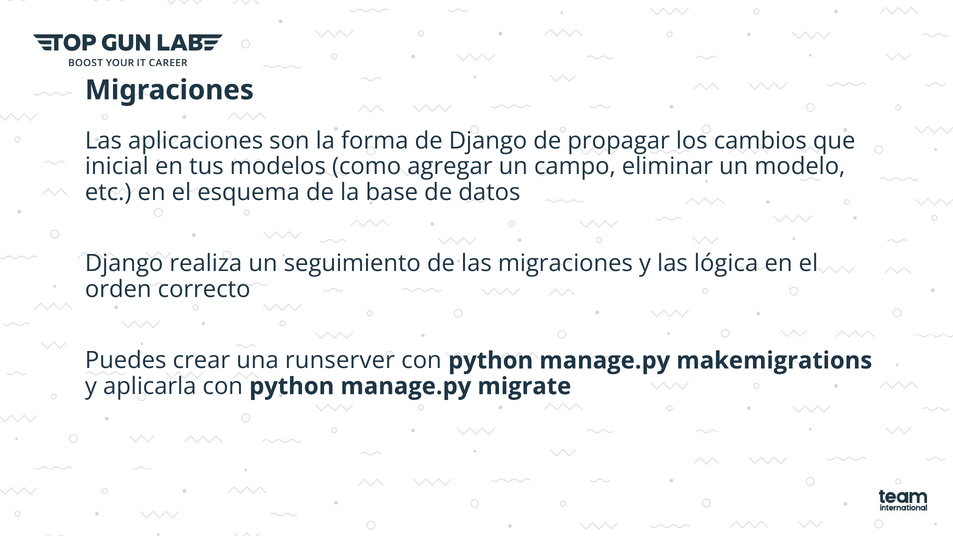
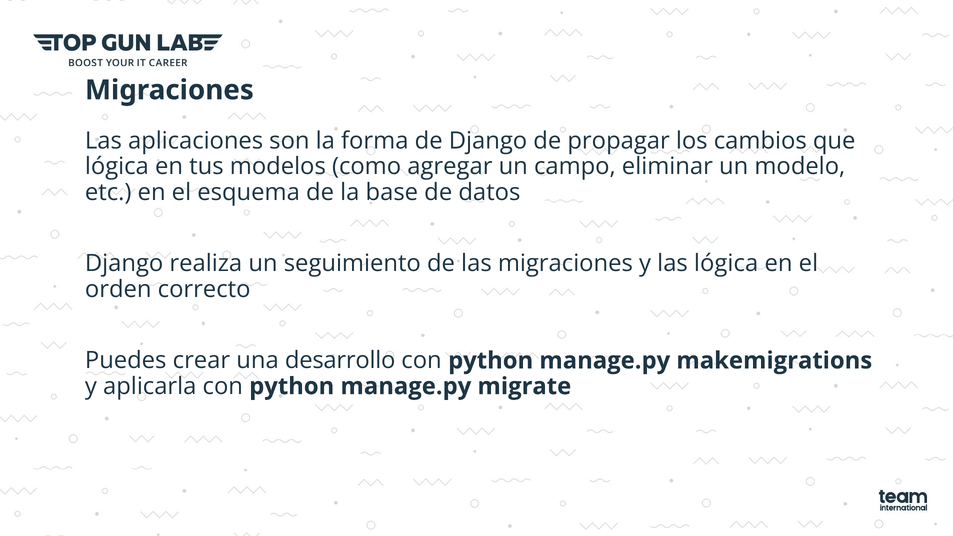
inicial at (117, 167): inicial -> lógica
runserver: runserver -> desarrollo
